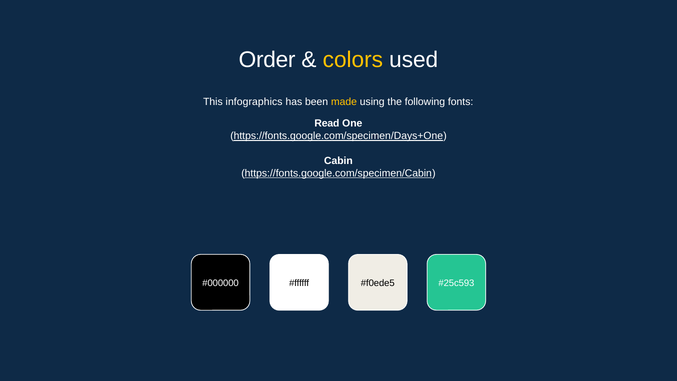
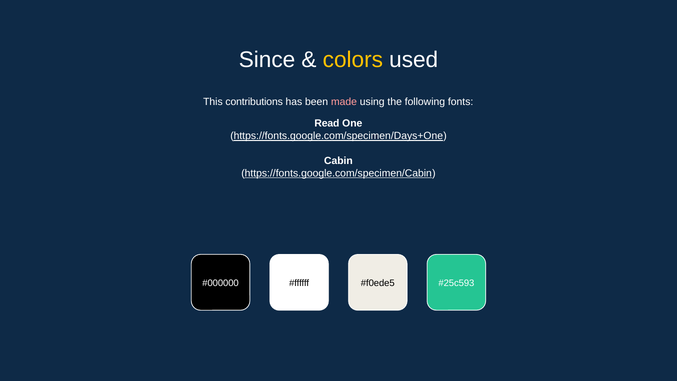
Order: Order -> Since
infographics: infographics -> contributions
made colour: yellow -> pink
